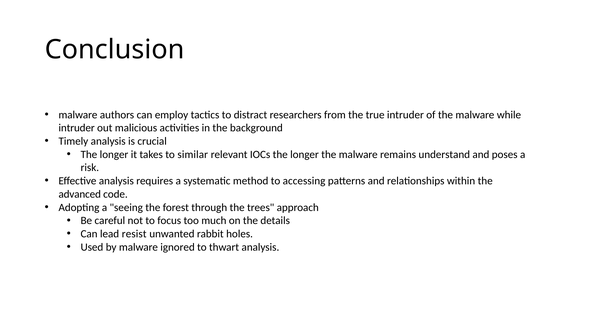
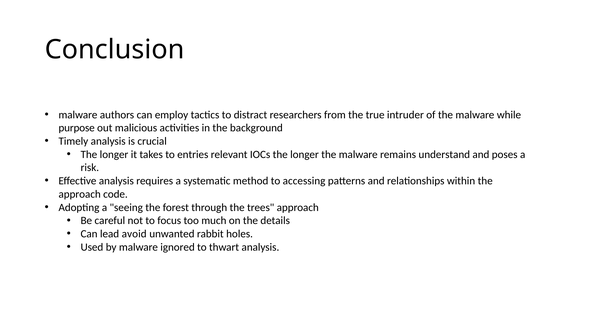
intruder at (77, 128): intruder -> purpose
similar: similar -> entries
advanced at (80, 194): advanced -> approach
resist: resist -> avoid
